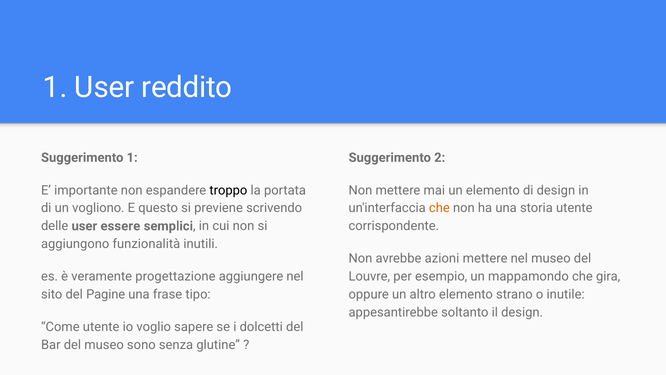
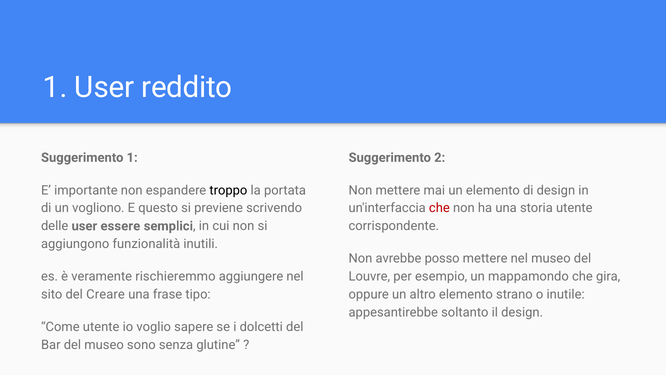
che at (439, 208) colour: orange -> red
azioni: azioni -> posso
progettazione: progettazione -> rischieremmo
Pagine: Pagine -> Creare
